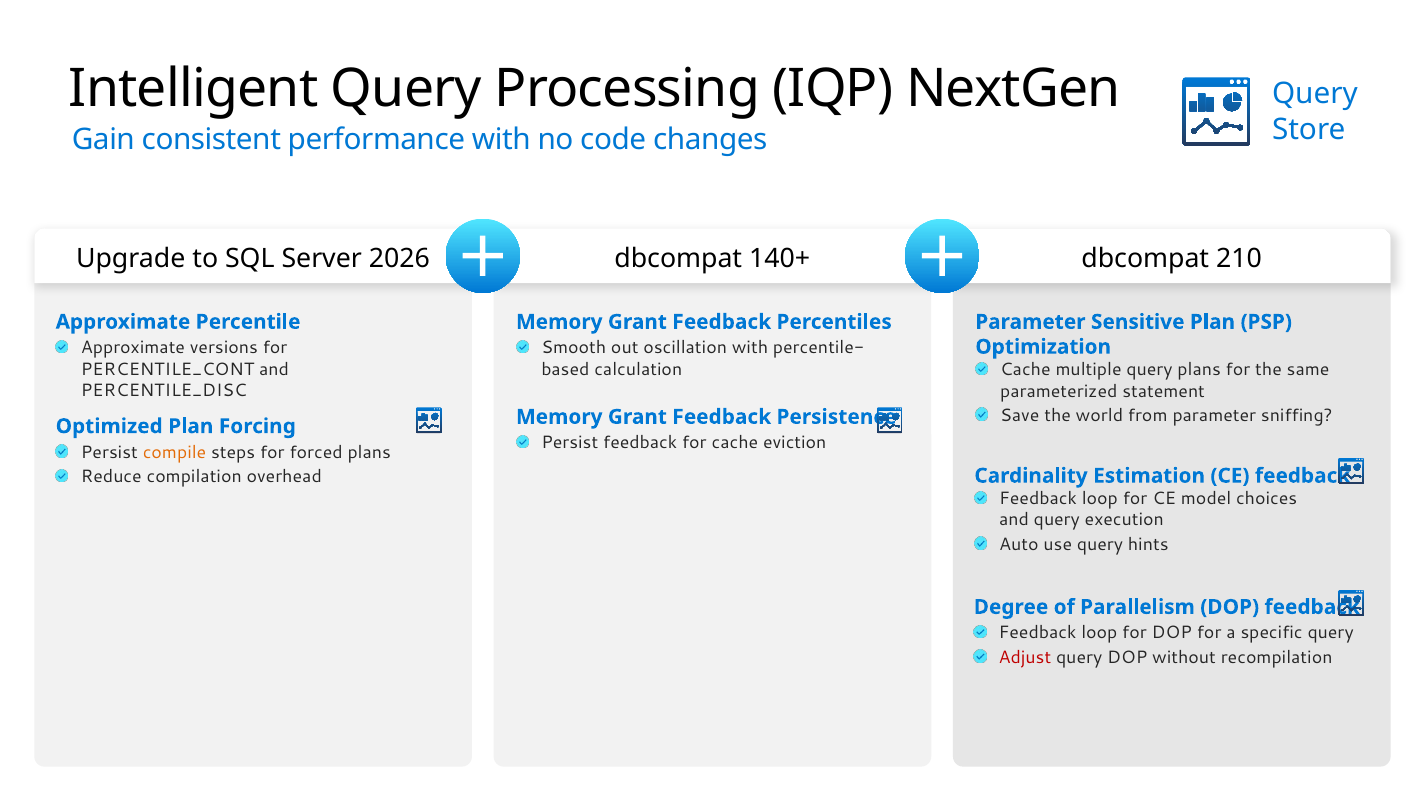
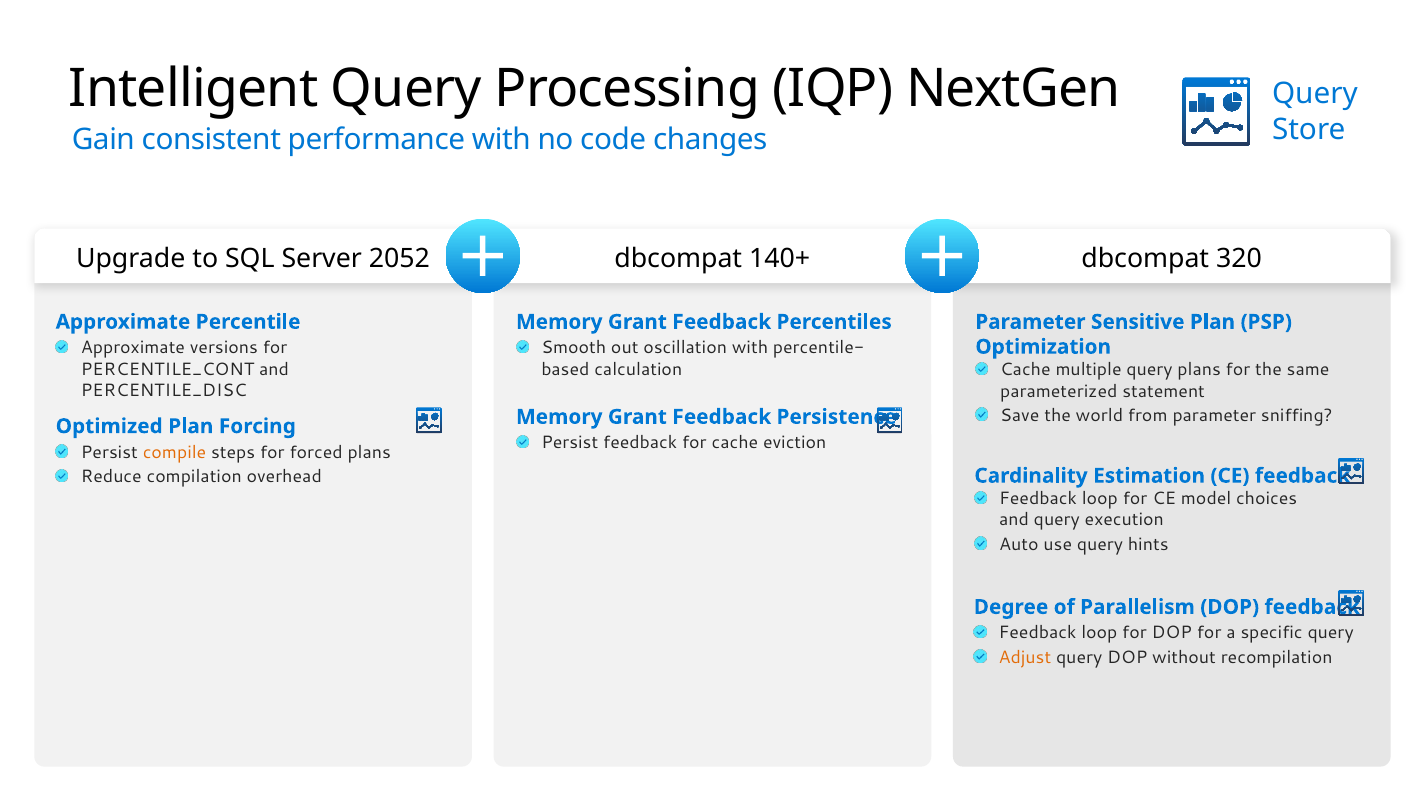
2026: 2026 -> 2052
210: 210 -> 320
Adjust colour: red -> orange
